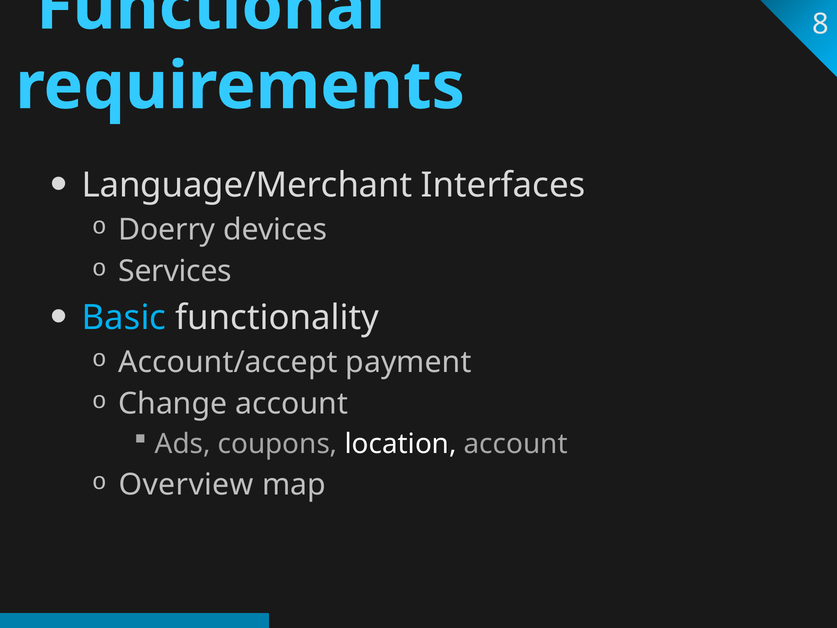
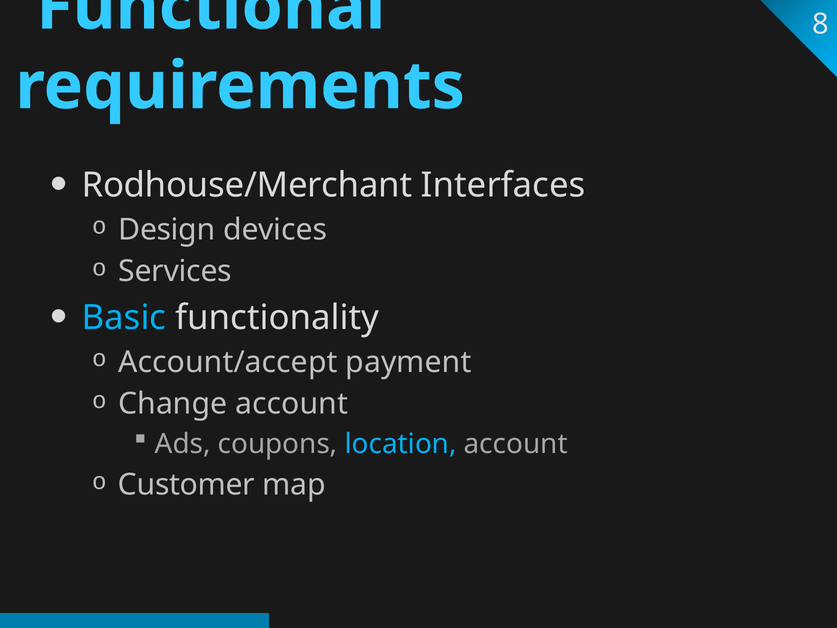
Language/Merchant: Language/Merchant -> Rodhouse/Merchant
Doerry: Doerry -> Design
location colour: white -> light blue
Overview: Overview -> Customer
